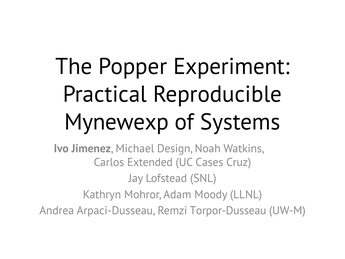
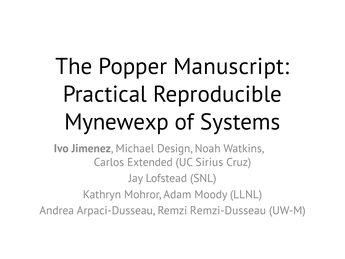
Experiment: Experiment -> Manuscript
Cases: Cases -> Sirius
Torpor-Dusseau: Torpor-Dusseau -> Remzi-Dusseau
